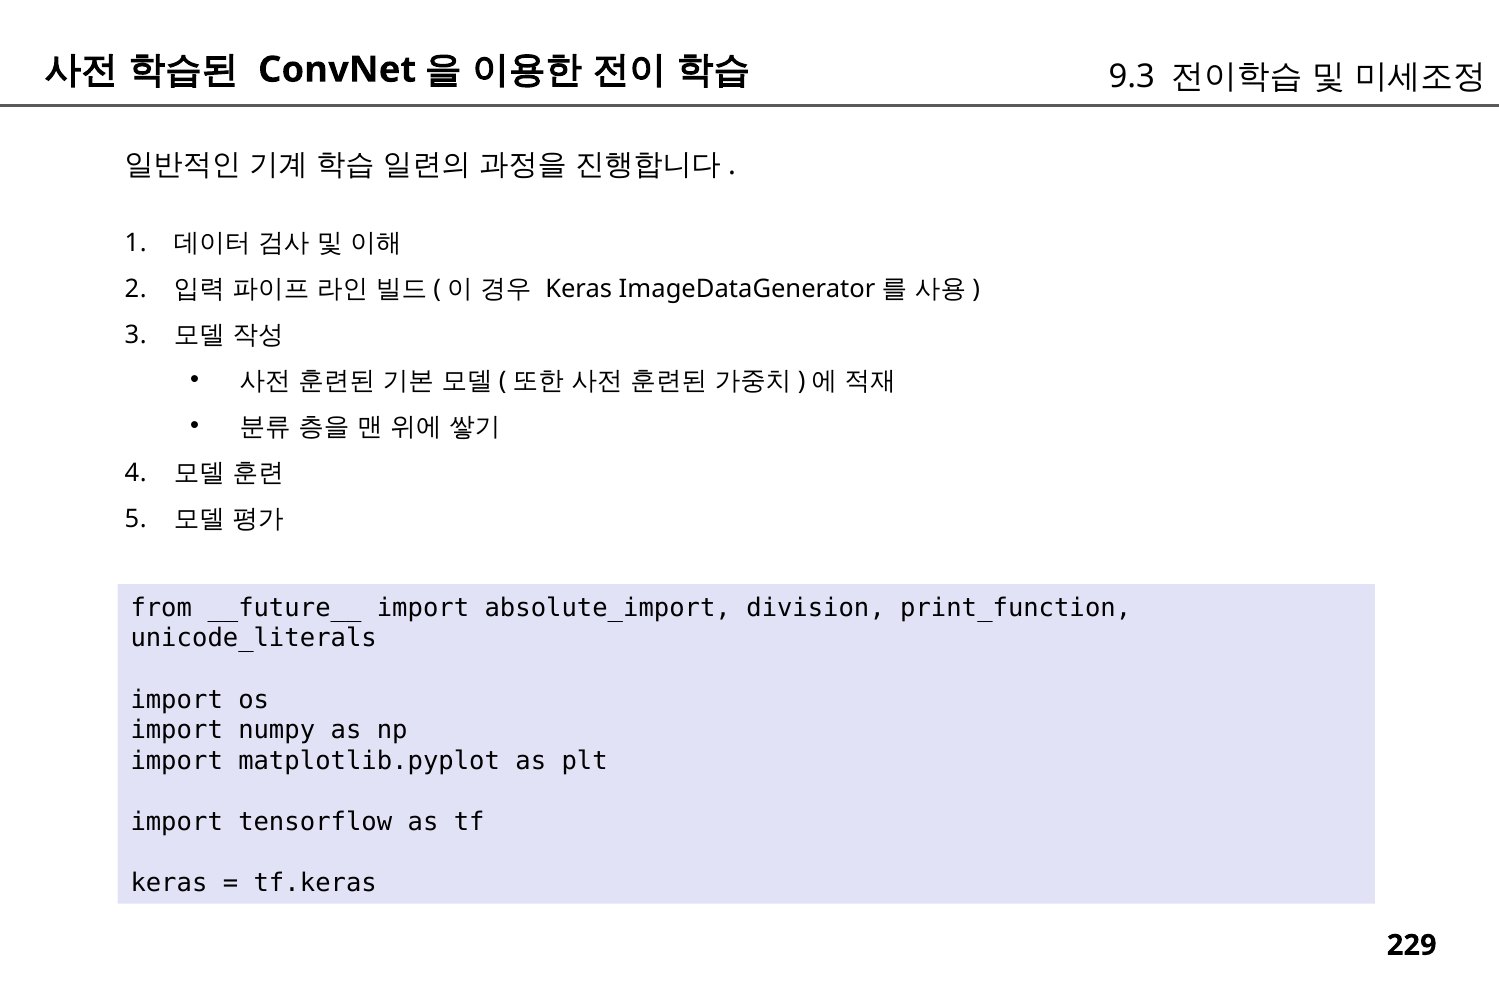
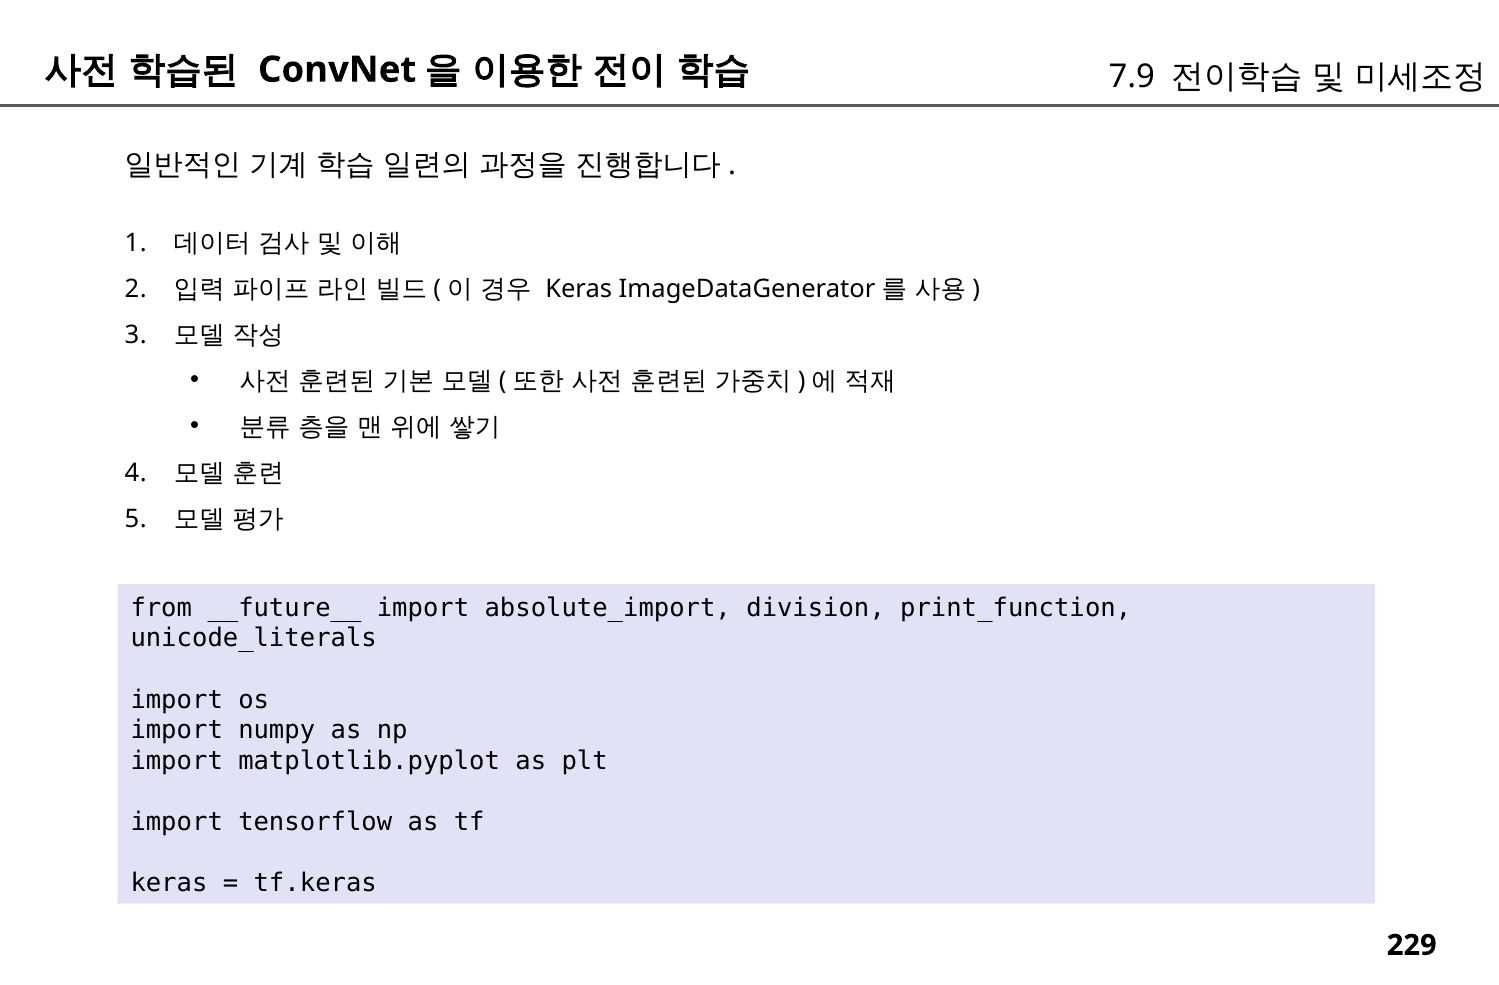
9.3: 9.3 -> 7.9
